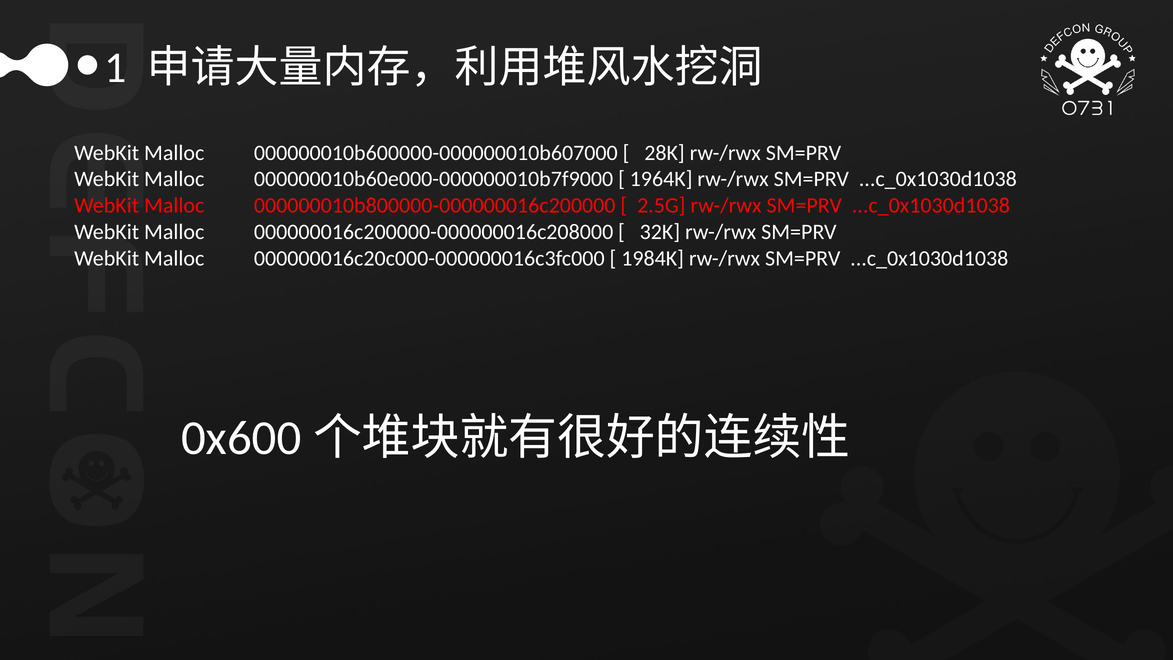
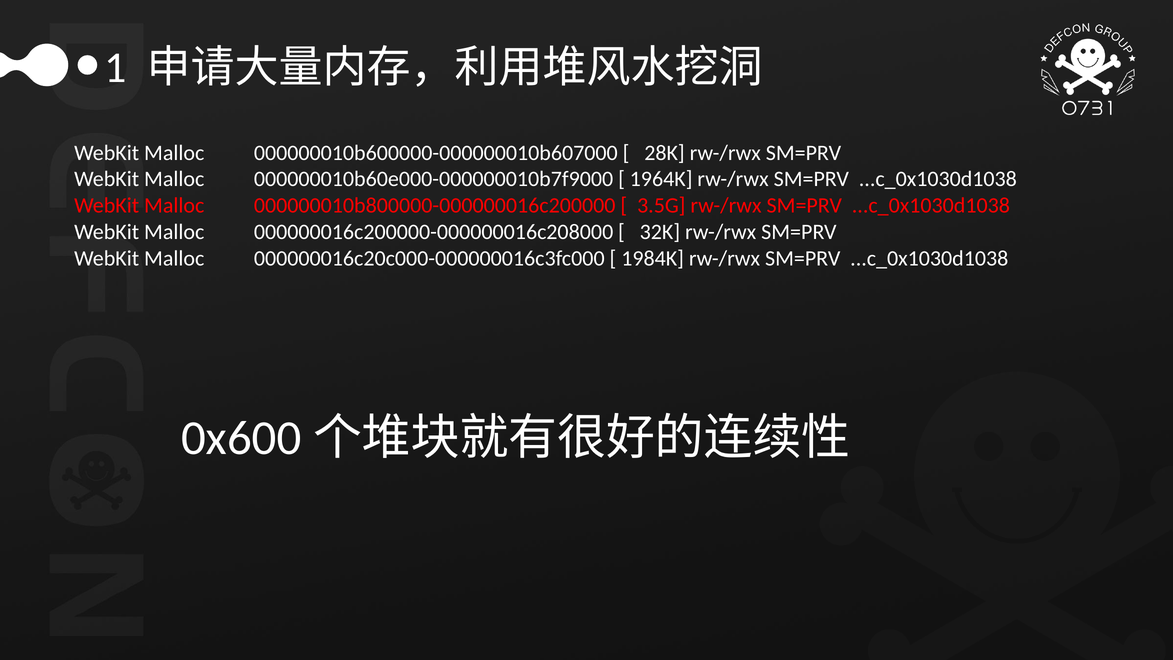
2.5G: 2.5G -> 3.5G
